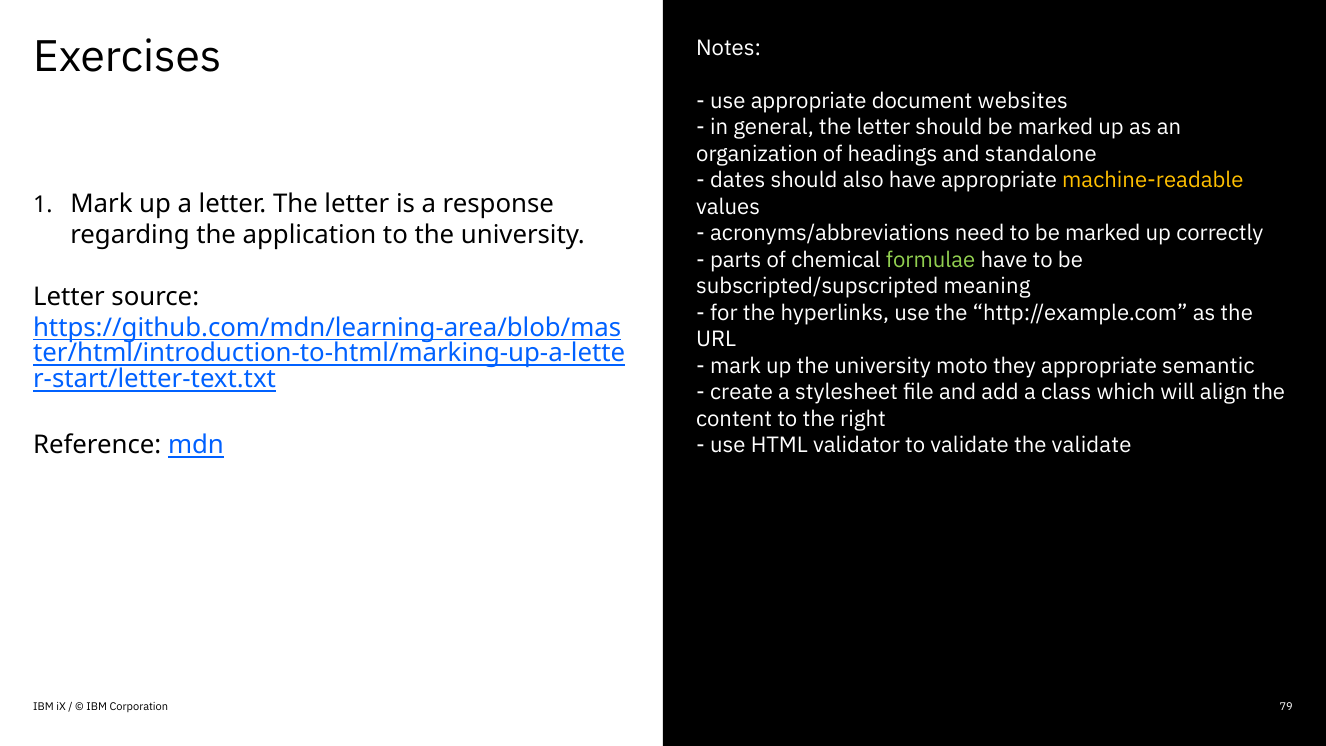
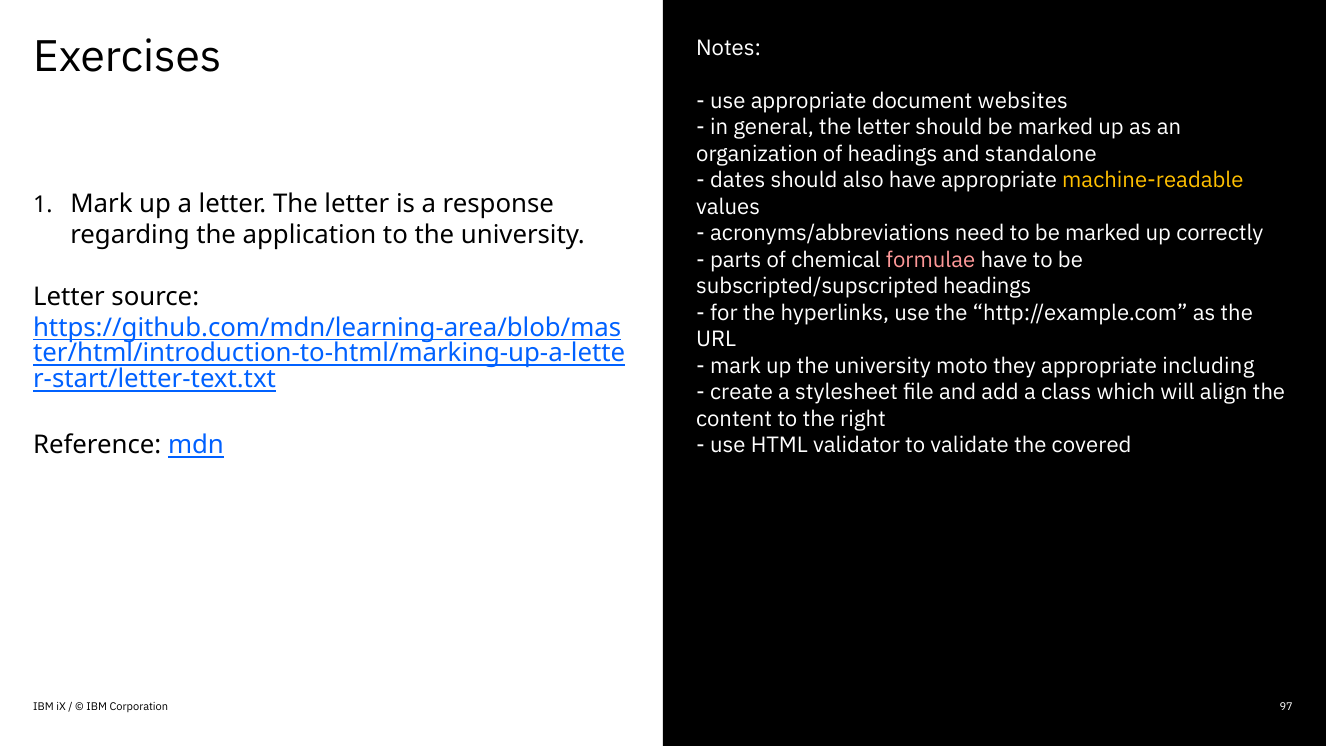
formulae colour: light green -> pink
subscripted/supscripted meaning: meaning -> headings
semantic: semantic -> including
the validate: validate -> covered
79: 79 -> 97
